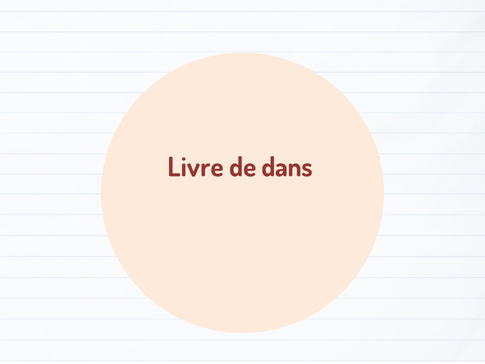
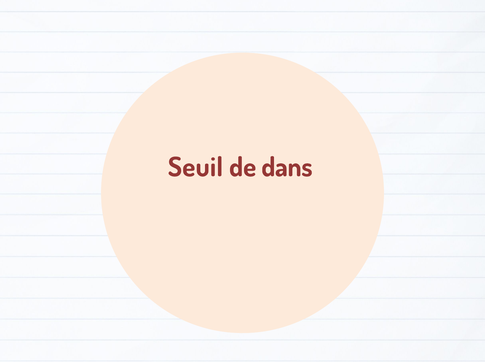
Livre: Livre -> Seuil
